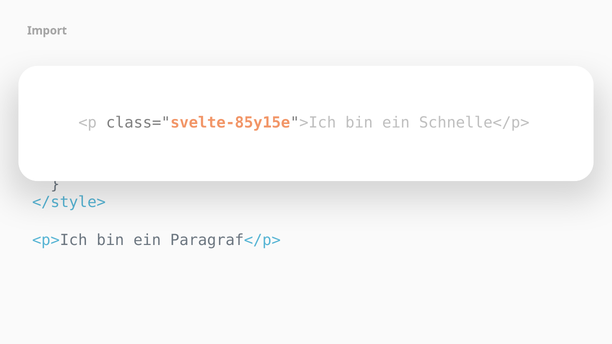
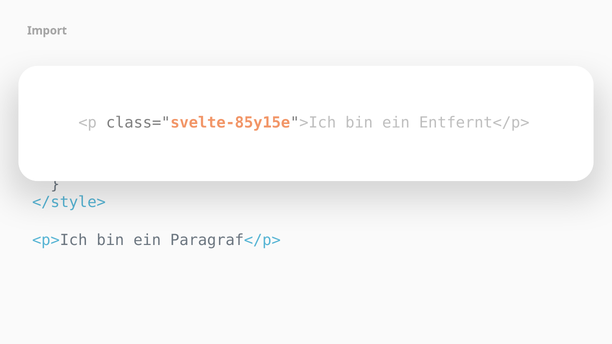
Schnelle</p>: Schnelle</p> -> Entfernt</p>
